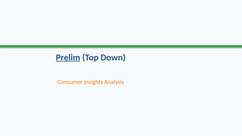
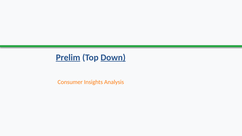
Down underline: none -> present
